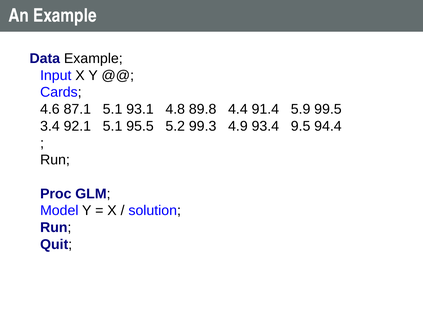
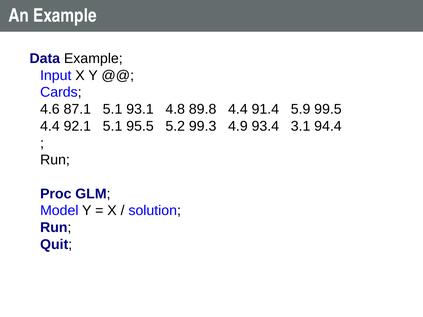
3.4 at (50, 126): 3.4 -> 4.4
9.5: 9.5 -> 3.1
